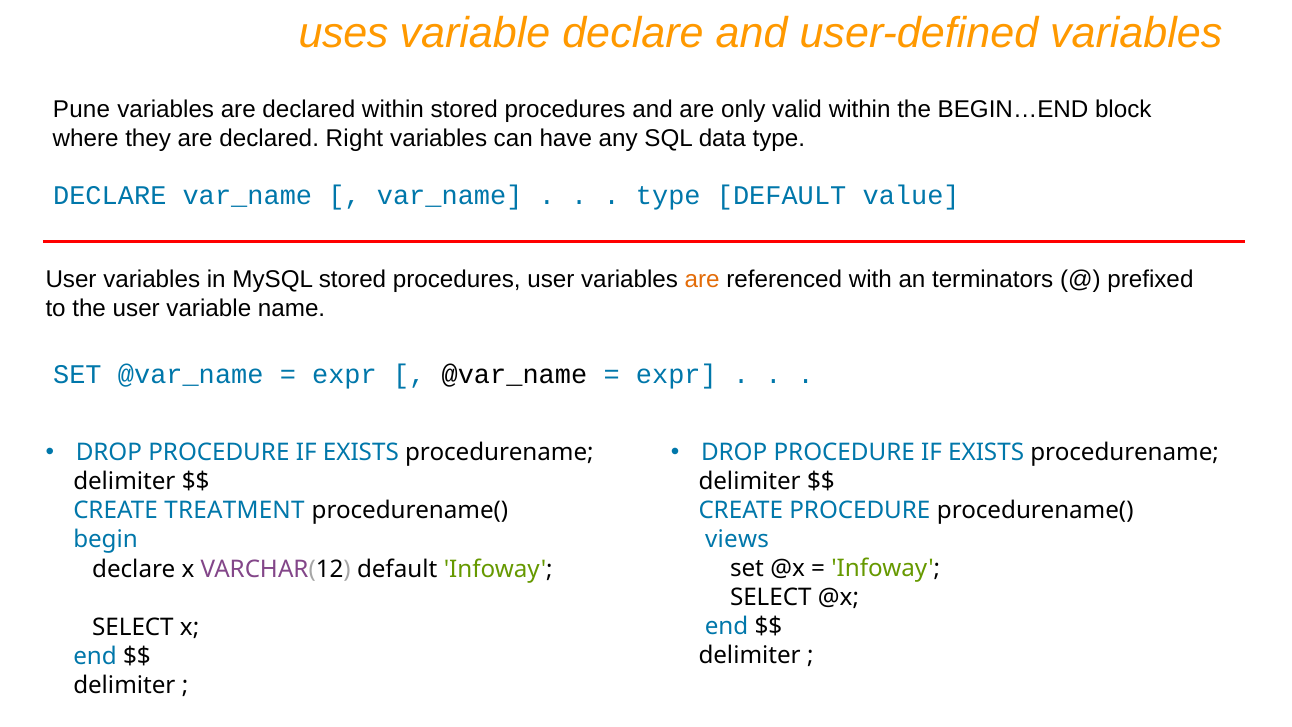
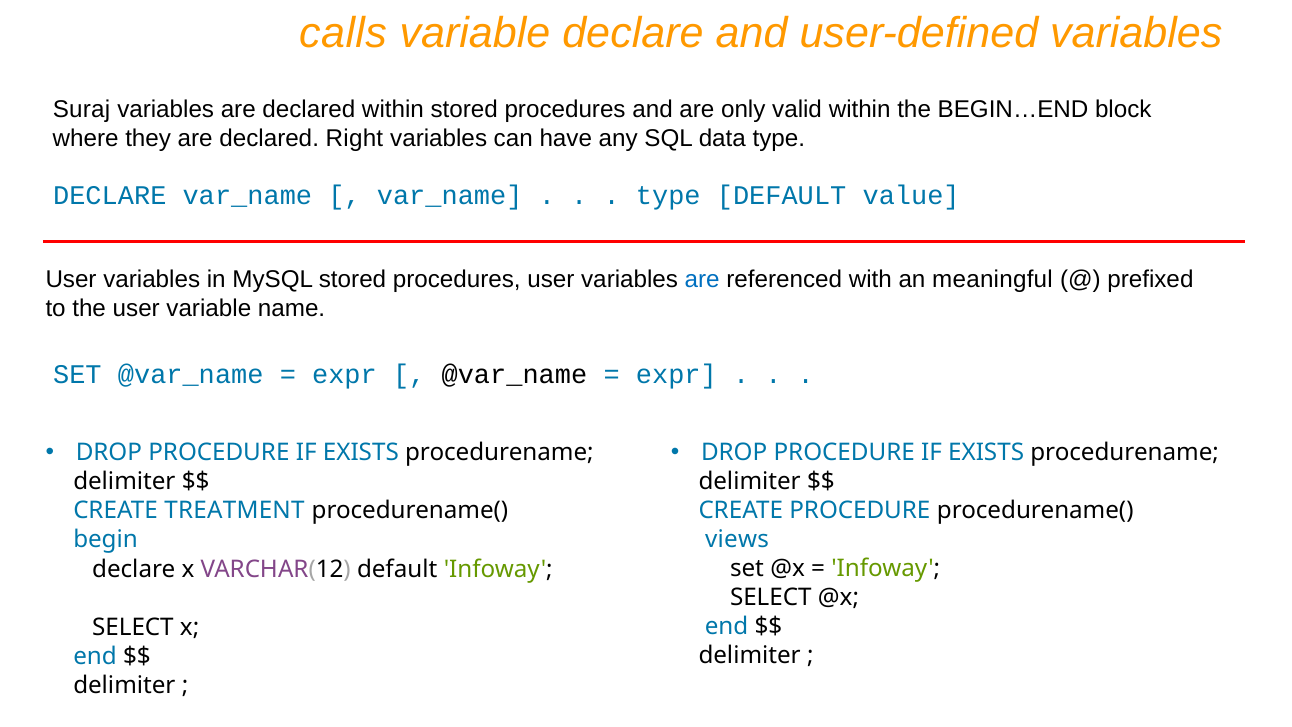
uses: uses -> calls
Pune: Pune -> Suraj
are at (702, 279) colour: orange -> blue
terminators: terminators -> meaningful
